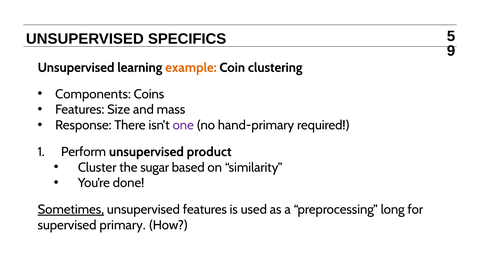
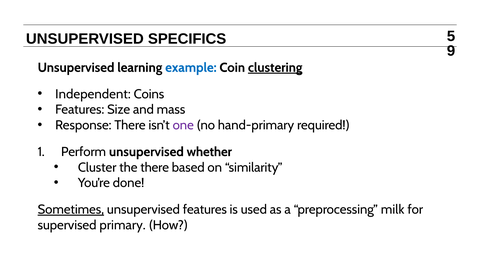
example colour: orange -> blue
clustering underline: none -> present
Components: Components -> Independent
product: product -> whether
the sugar: sugar -> there
long: long -> milk
